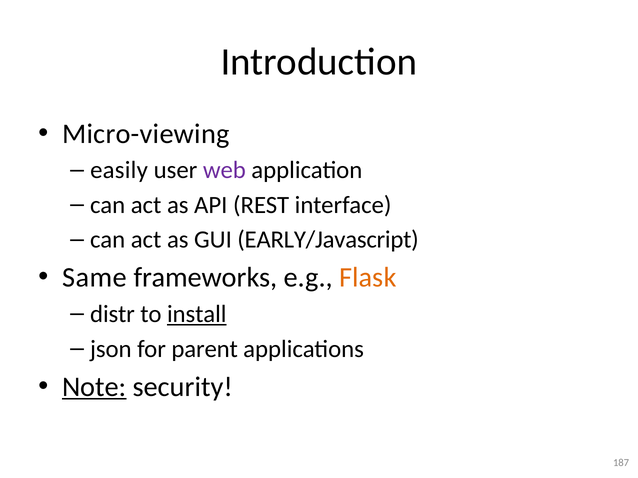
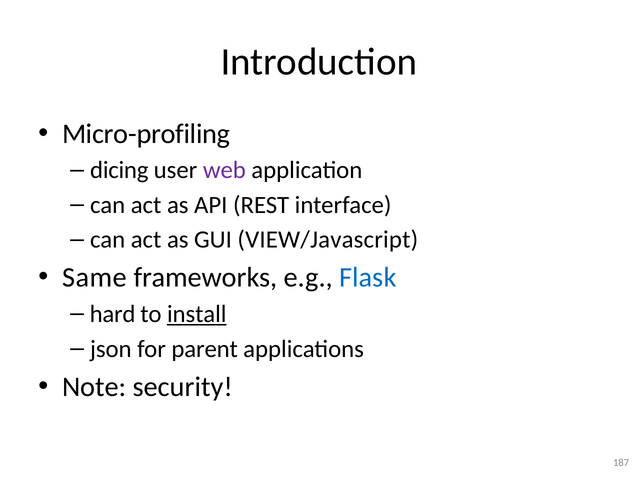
Micro-viewing: Micro-viewing -> Micro-profiling
easily: easily -> dicing
EARLY/Javascript: EARLY/Javascript -> VIEW/Javascript
Flask colour: orange -> blue
distr: distr -> hard
Note underline: present -> none
